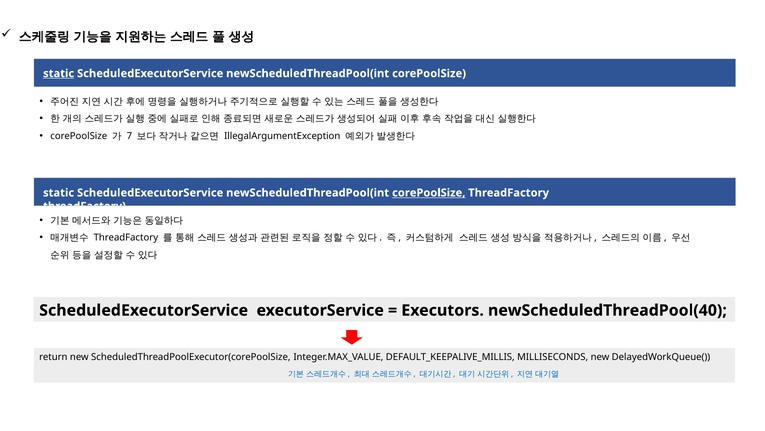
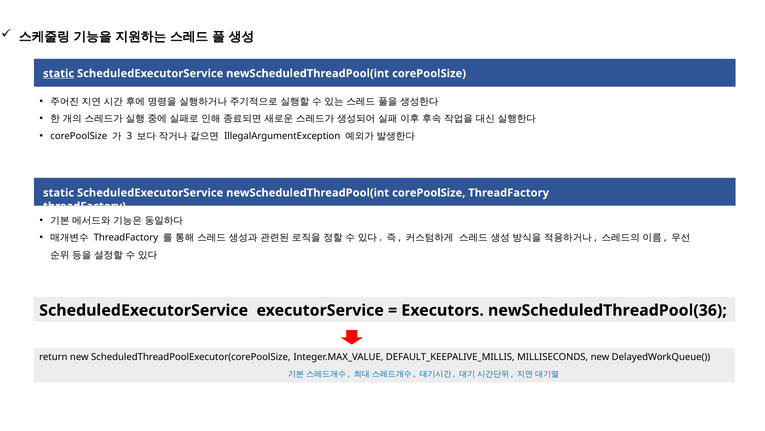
7: 7 -> 3
corePoolSize at (429, 192) underline: present -> none
newScheduledThreadPool(40: newScheduledThreadPool(40 -> newScheduledThreadPool(36
